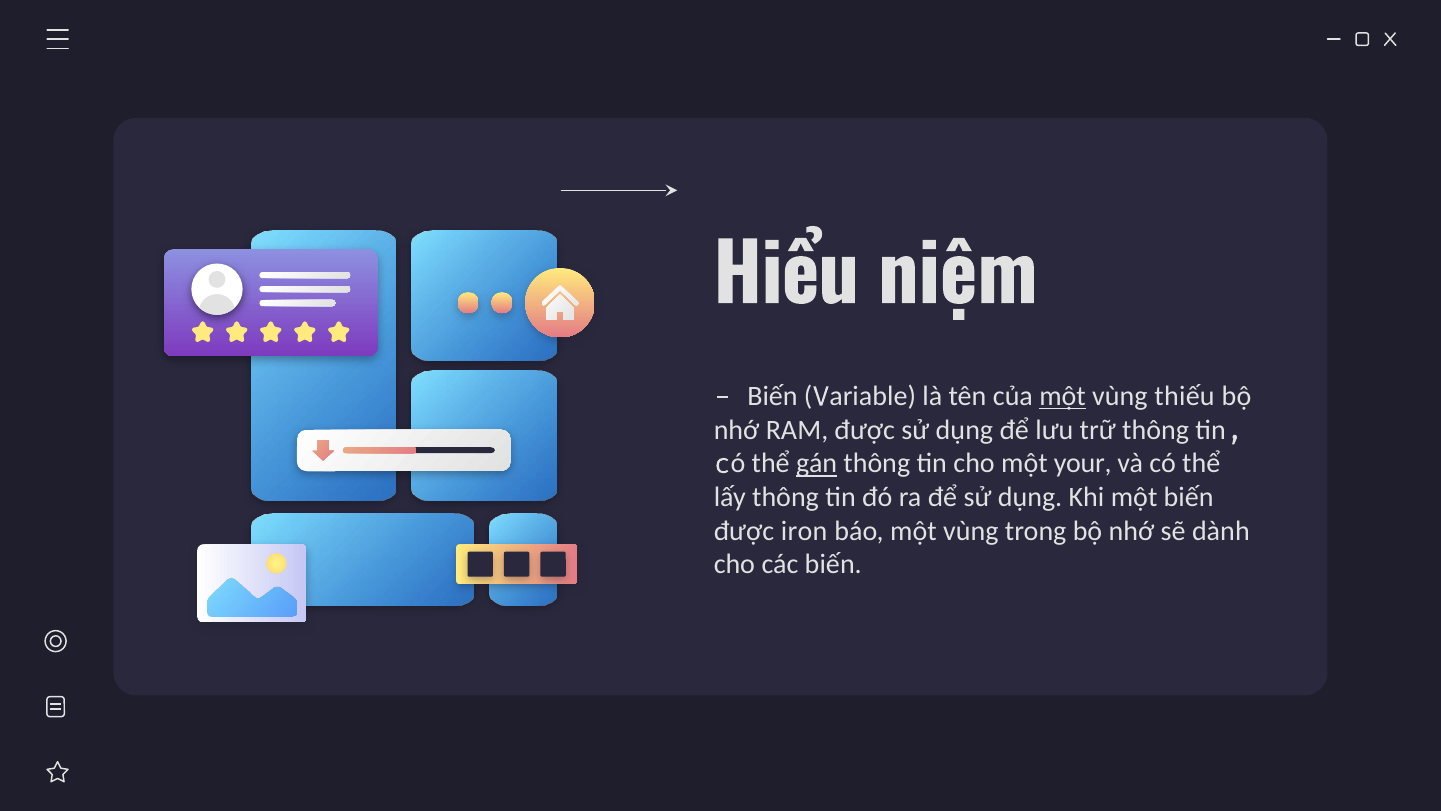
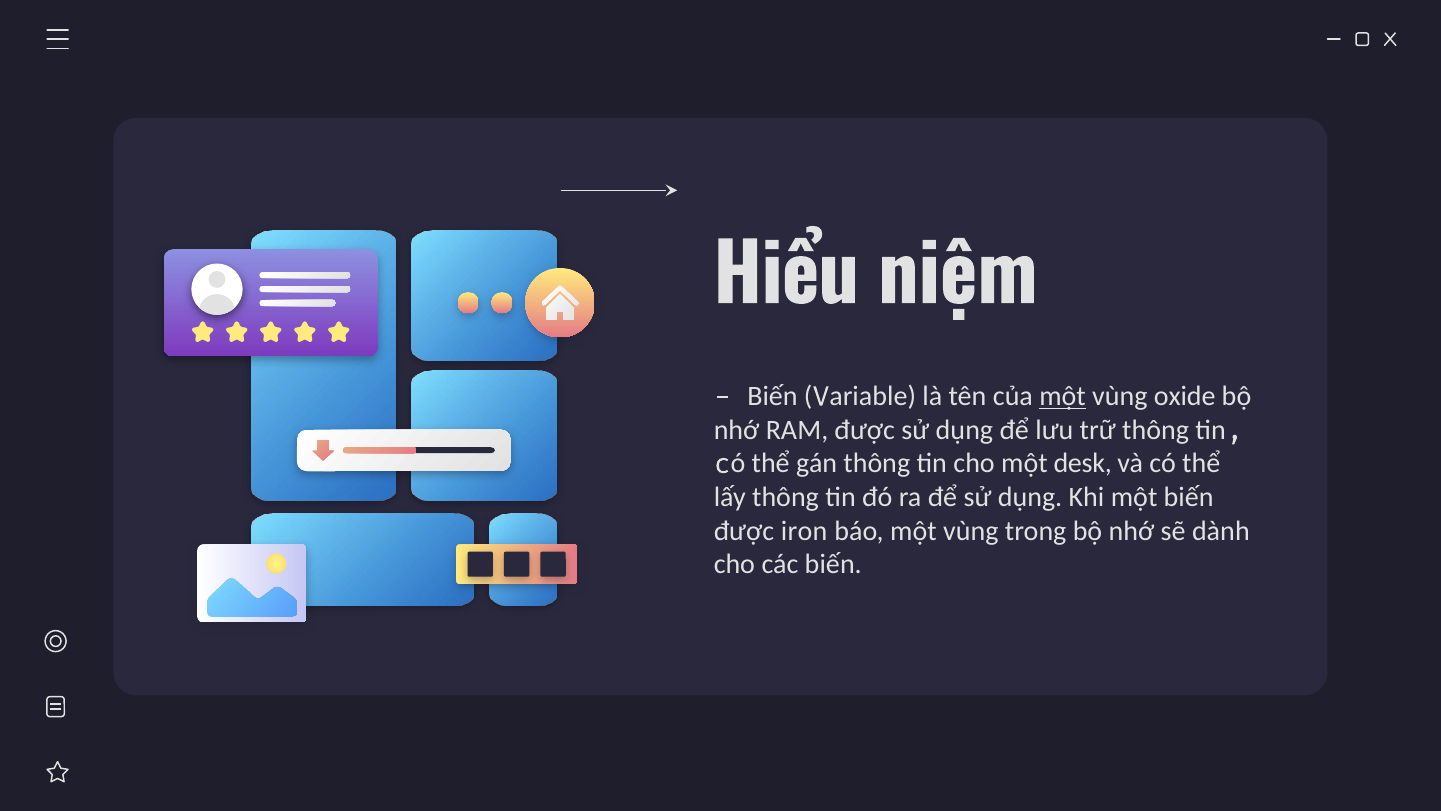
thiếu: thiếu -> oxide
gán underline: present -> none
your: your -> desk
